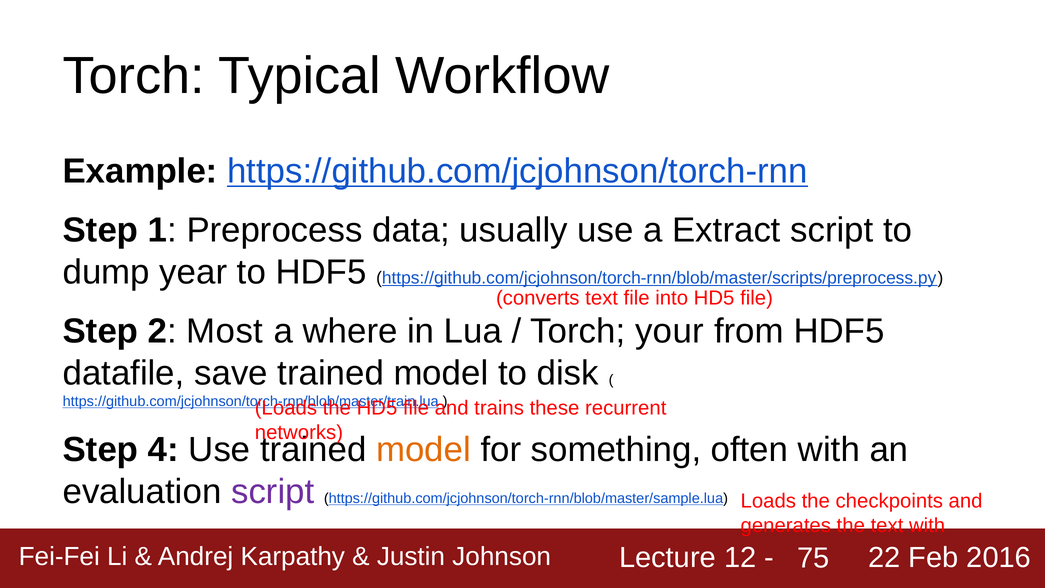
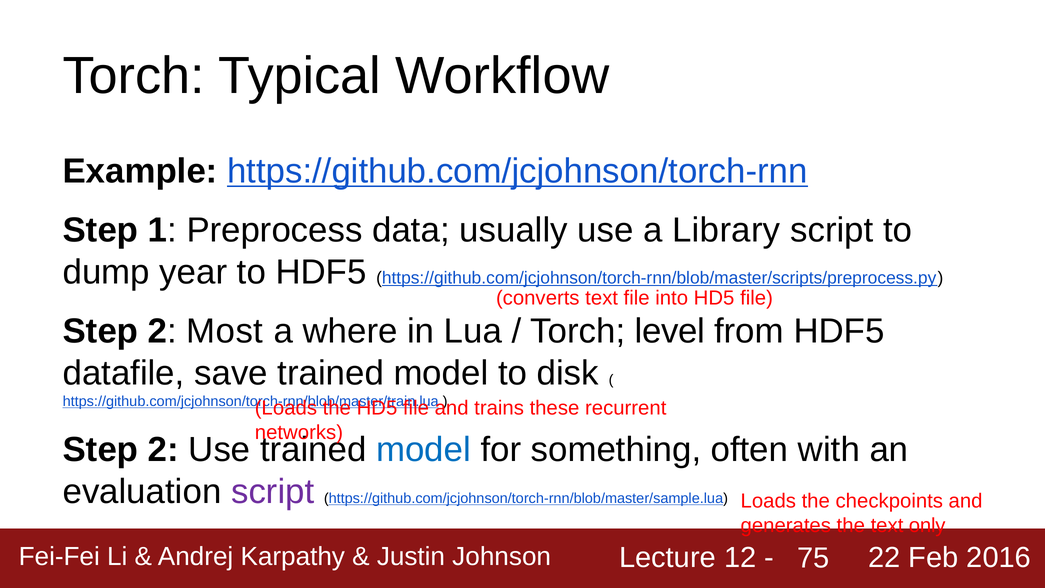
Extract: Extract -> Library
your: your -> level
4 at (163, 450): 4 -> 2
model at (424, 450) colour: orange -> blue
text with: with -> only
